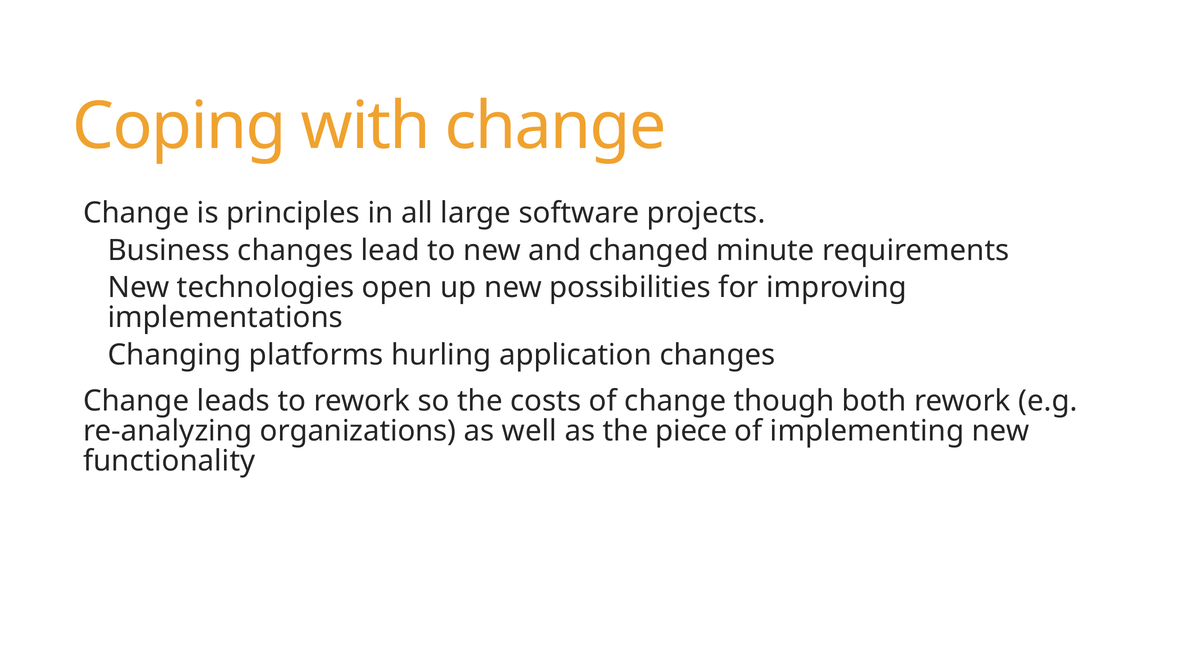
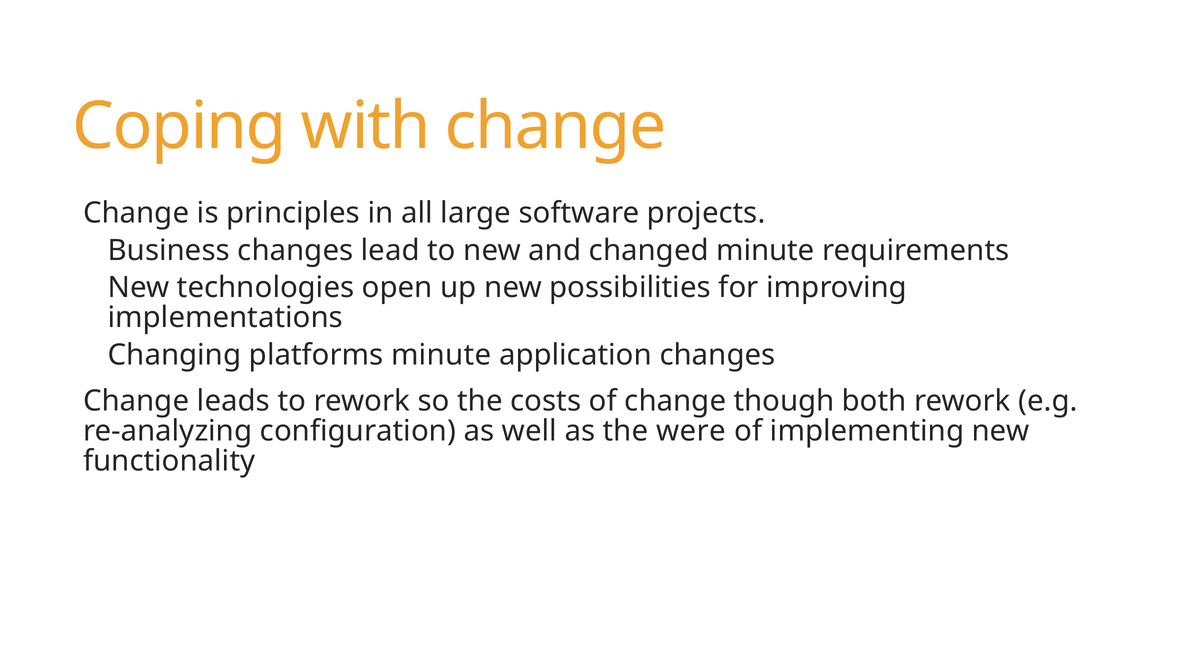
platforms hurling: hurling -> minute
organizations: organizations -> configuration
piece: piece -> were
